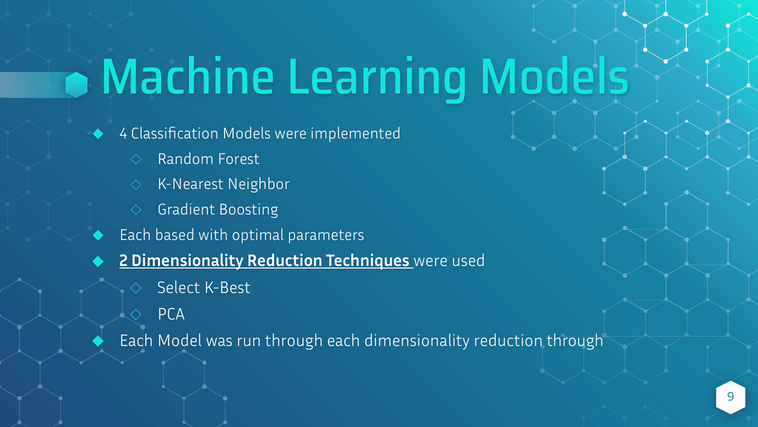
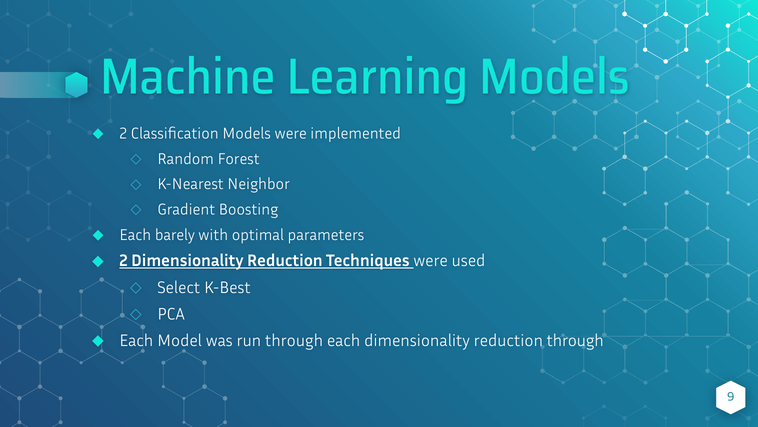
4 at (123, 133): 4 -> 2
based: based -> barely
